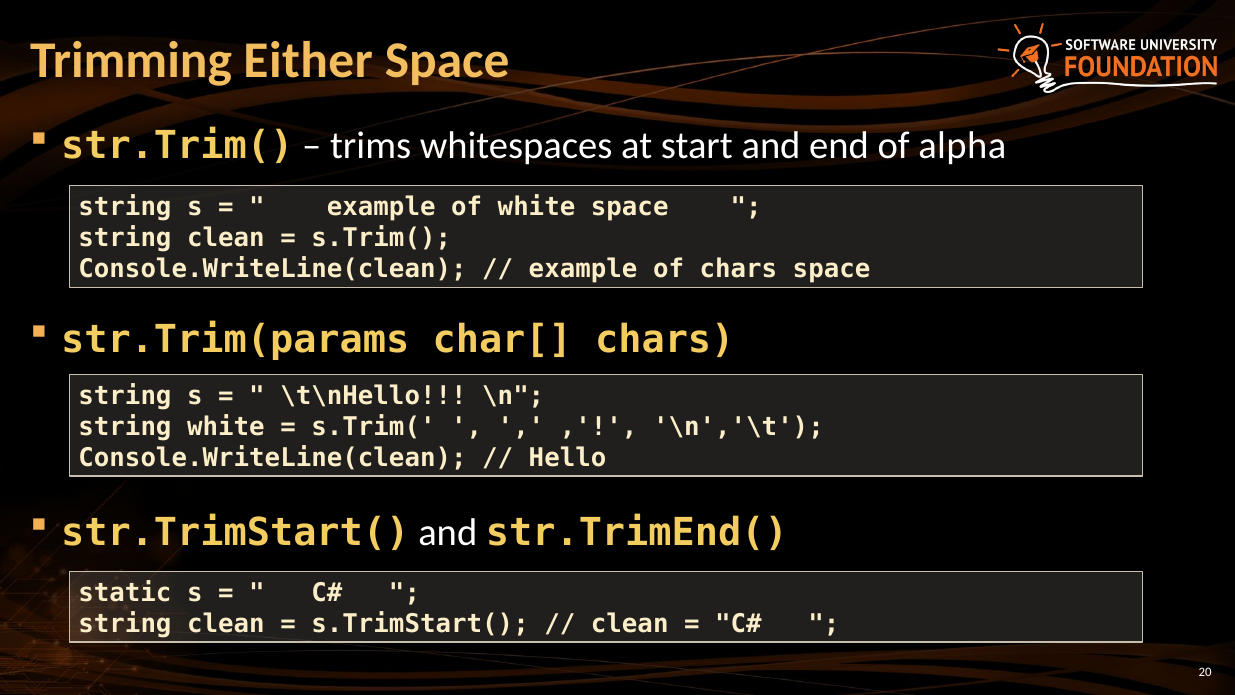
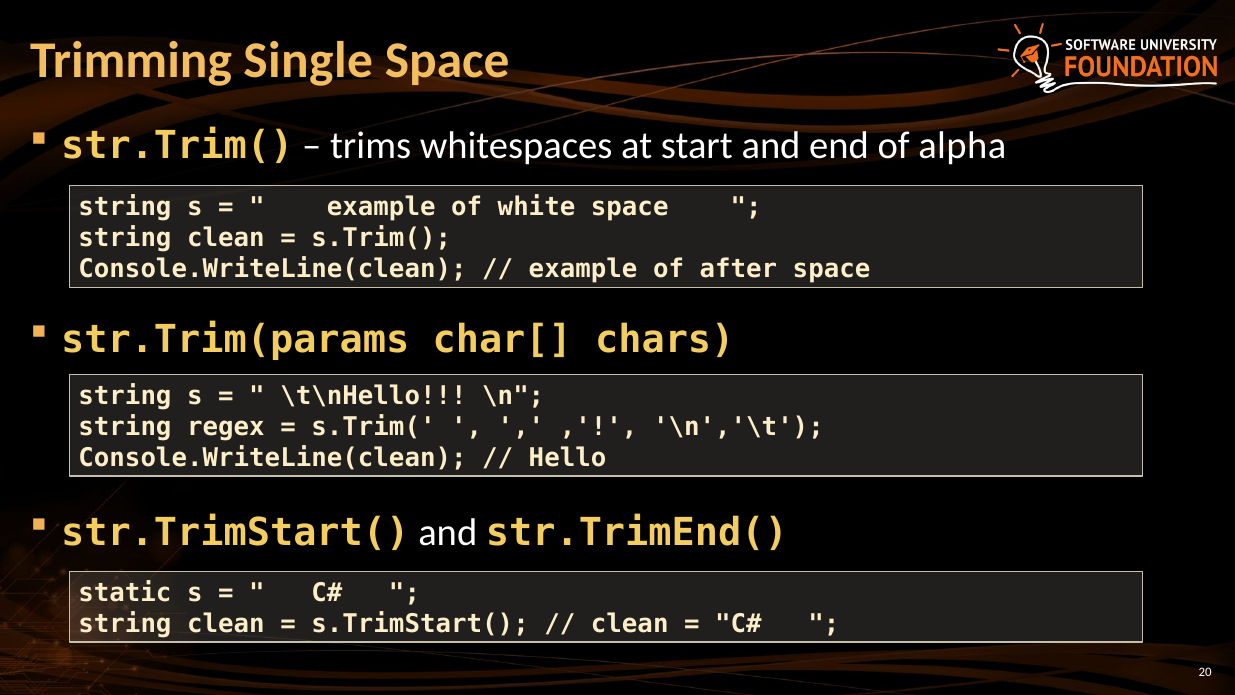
Either: Either -> Single
of chars: chars -> after
string white: white -> regex
